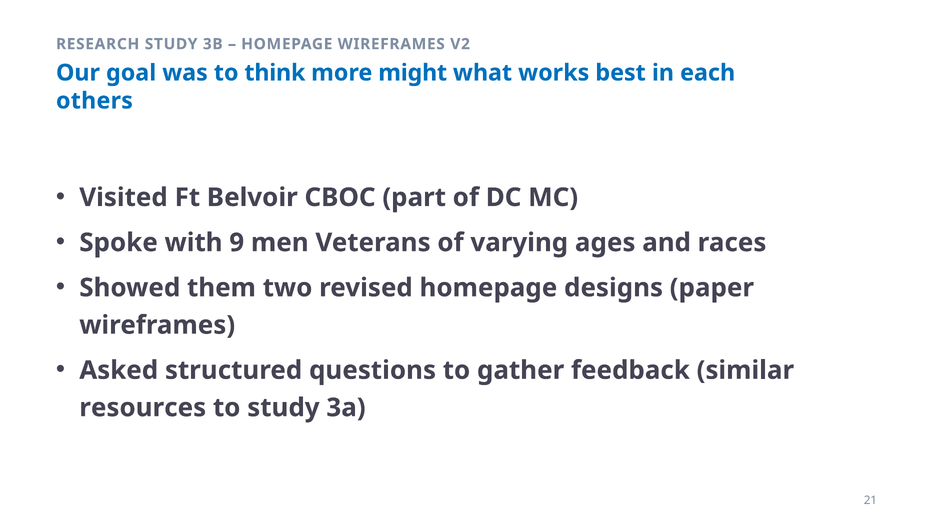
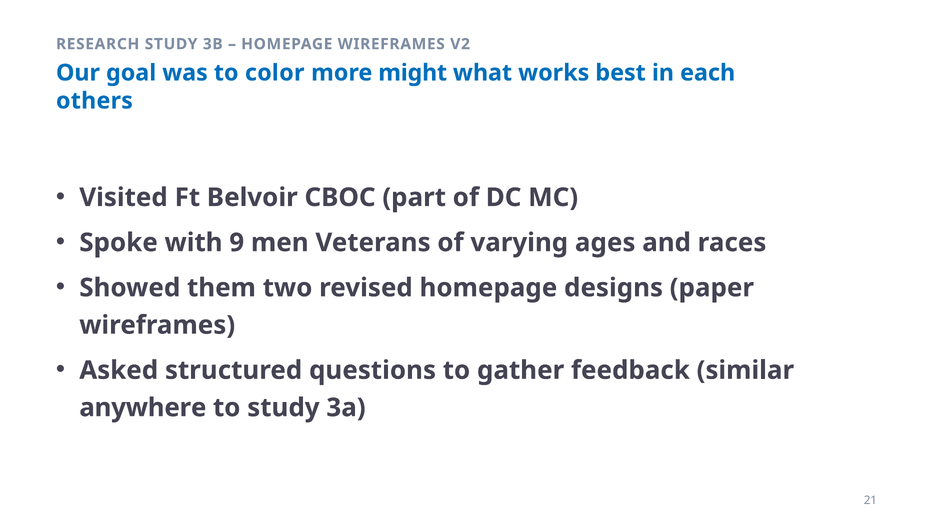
think: think -> color
resources: resources -> anywhere
